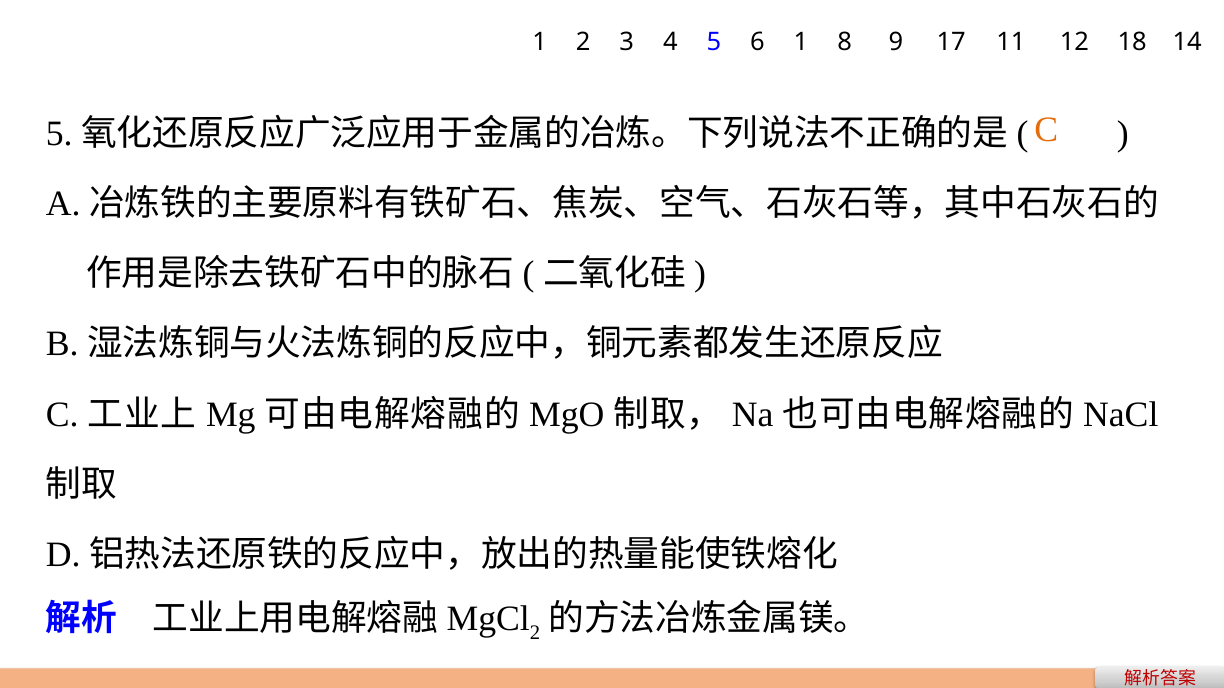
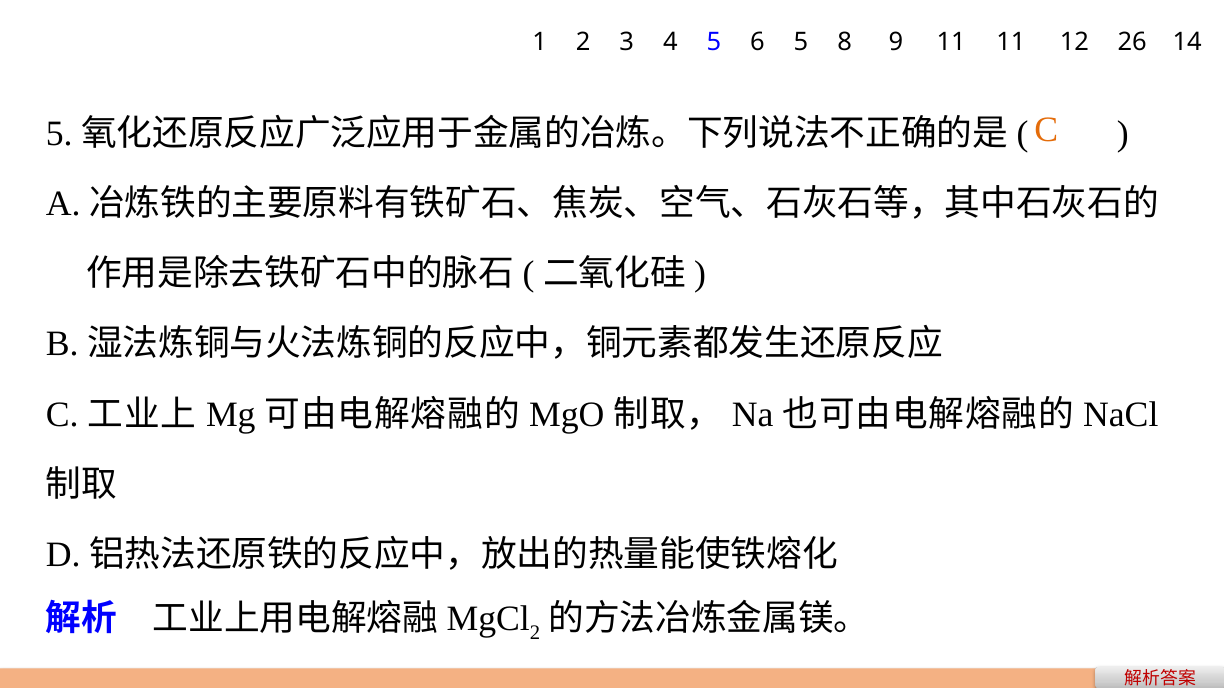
6 1: 1 -> 5
9 17: 17 -> 11
18: 18 -> 26
